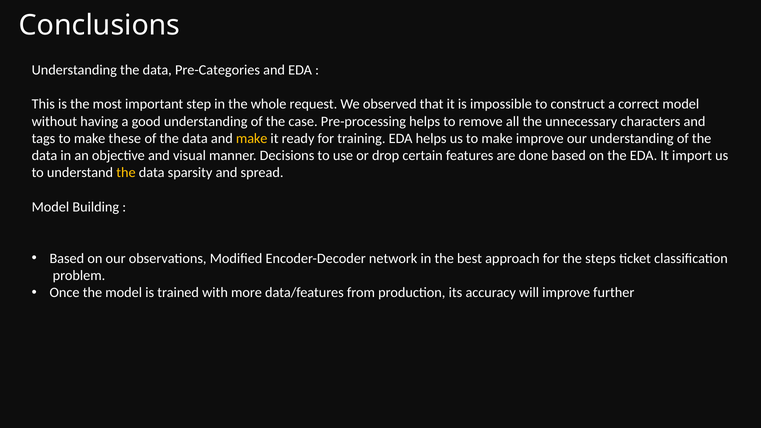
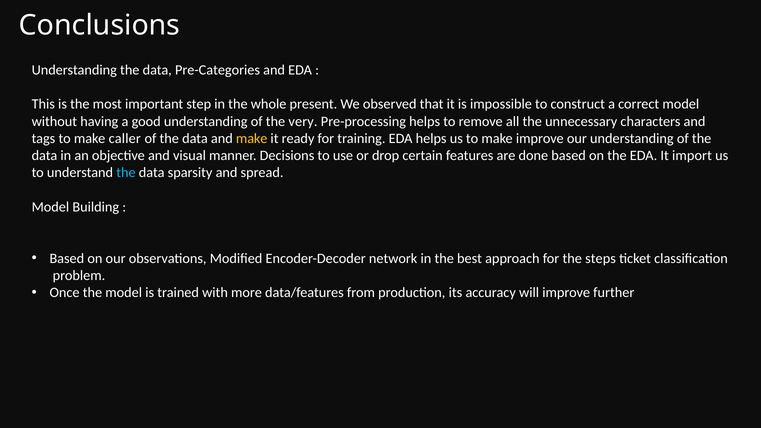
request: request -> present
case: case -> very
these: these -> caller
the at (126, 173) colour: yellow -> light blue
